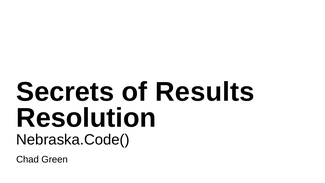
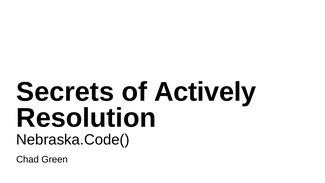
Results: Results -> Actively
